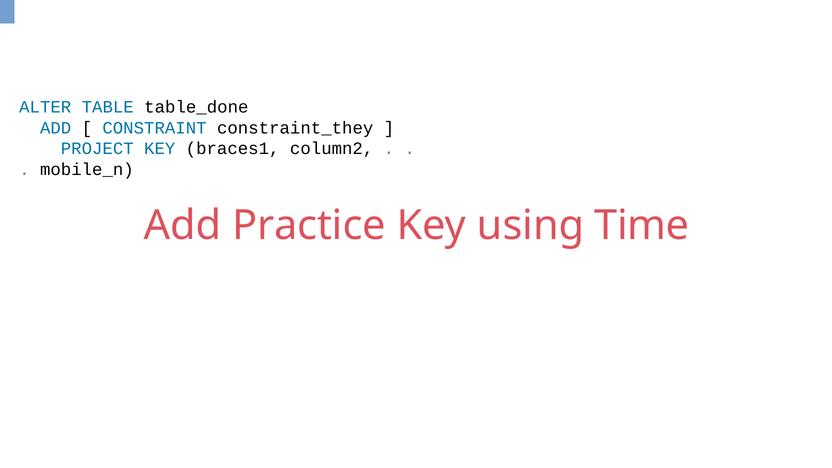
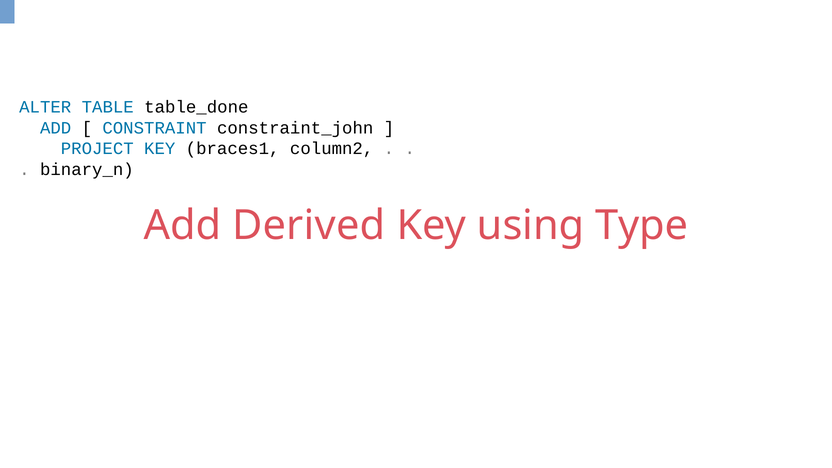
constraint_they: constraint_they -> constraint_john
mobile_n: mobile_n -> binary_n
Practice: Practice -> Derived
Time: Time -> Type
